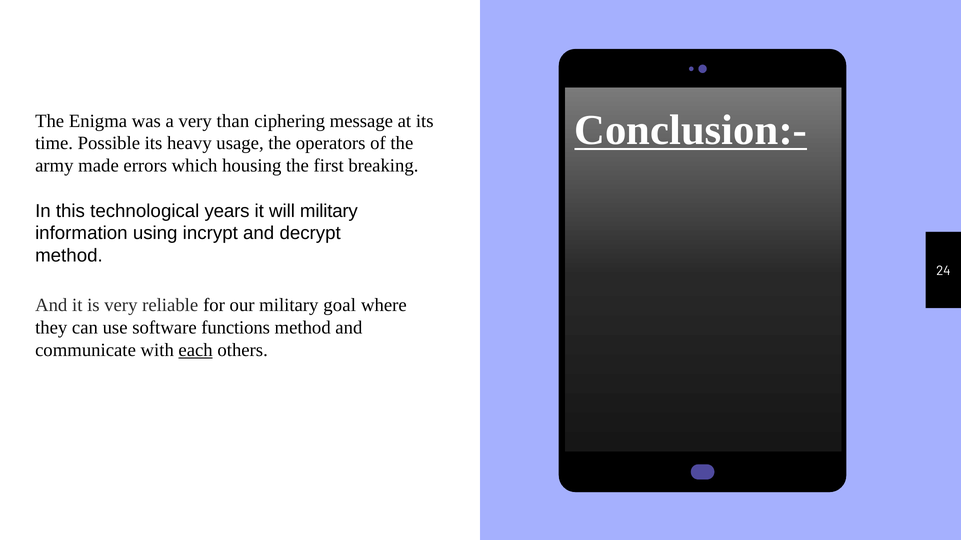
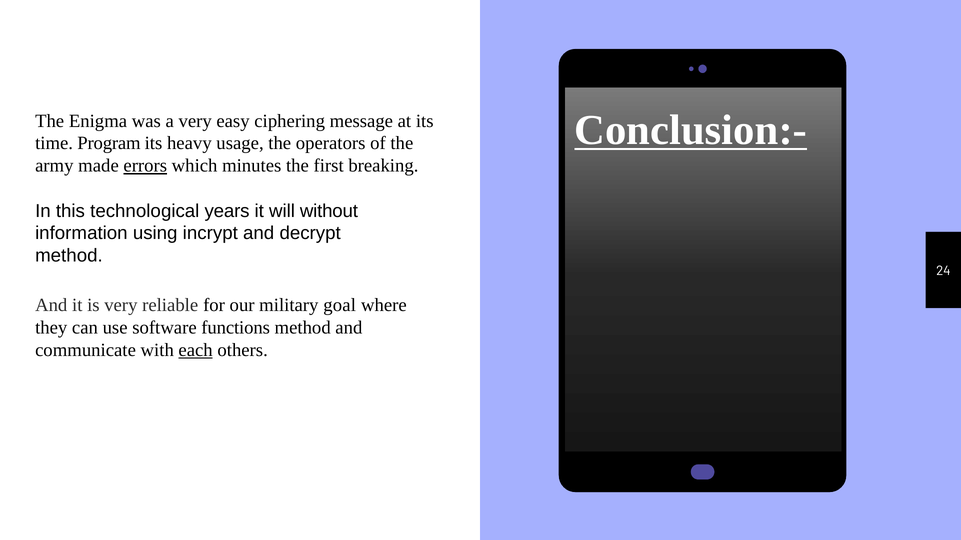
than: than -> easy
Possible: Possible -> Program
errors underline: none -> present
housing: housing -> minutes
will military: military -> without
